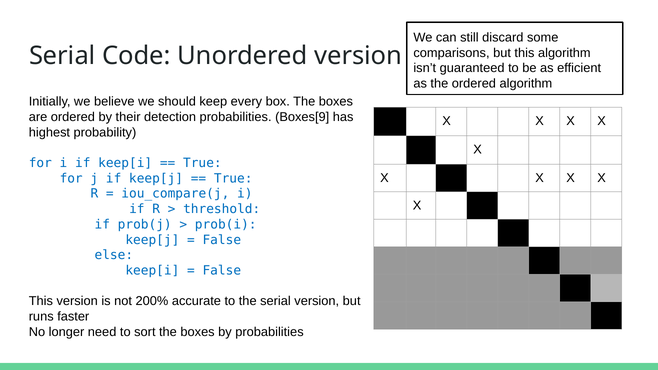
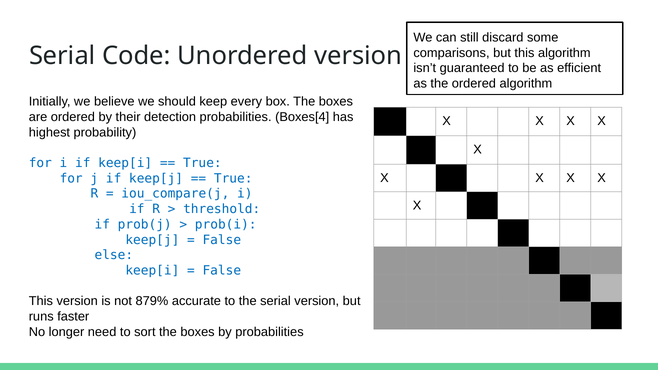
Boxes[9: Boxes[9 -> Boxes[4
200%: 200% -> 879%
